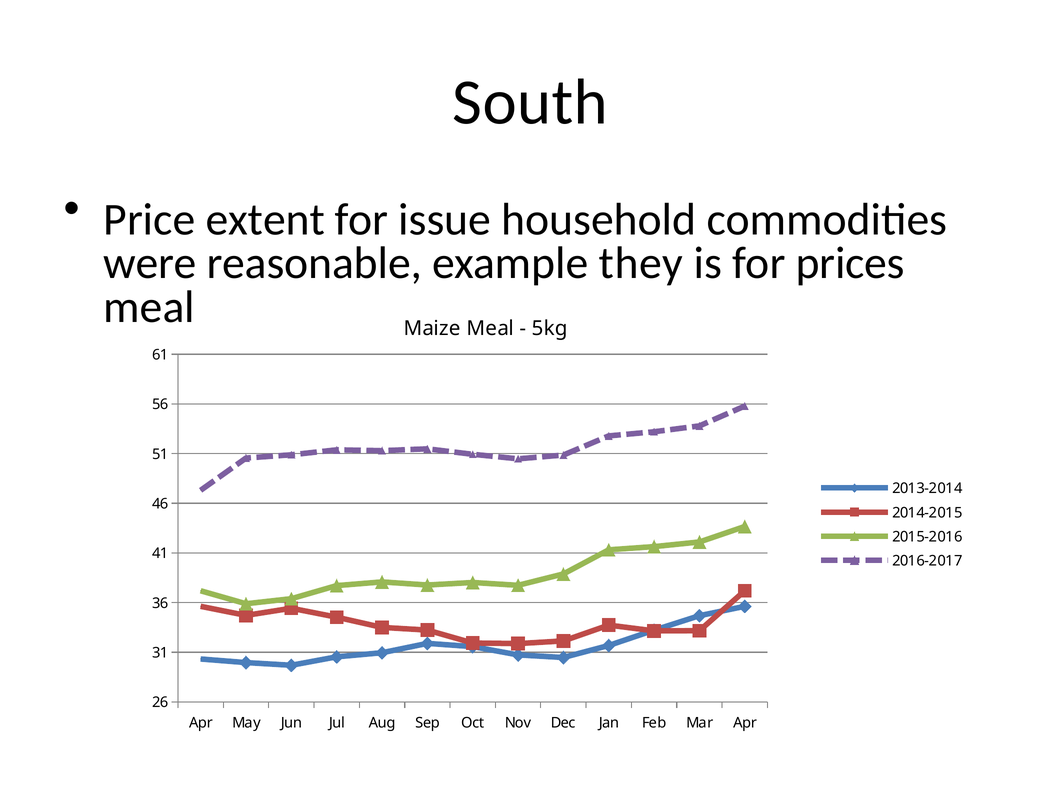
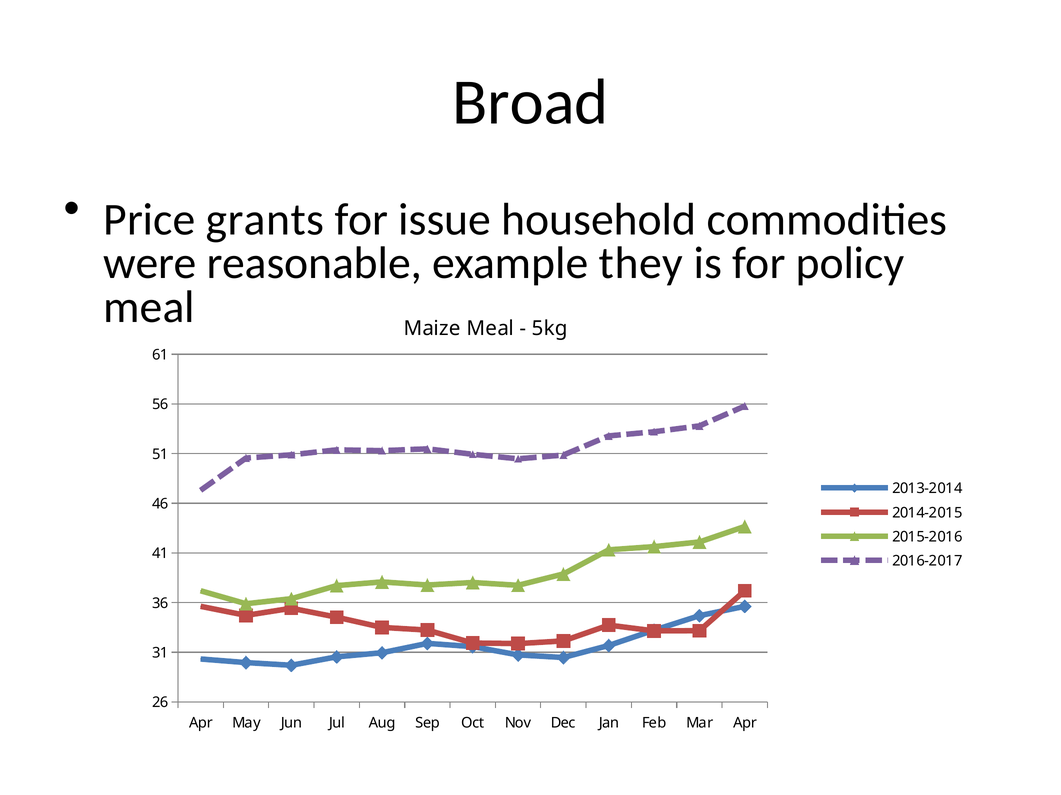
South: South -> Broad
extent: extent -> grants
prices: prices -> policy
